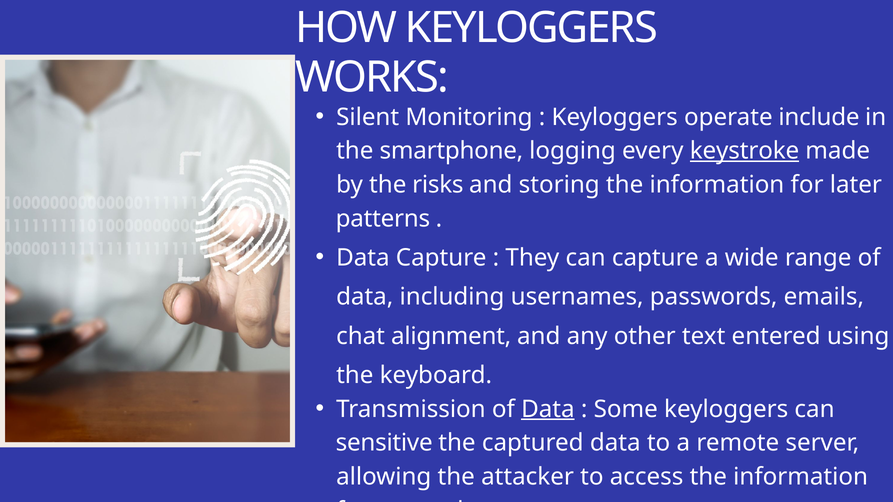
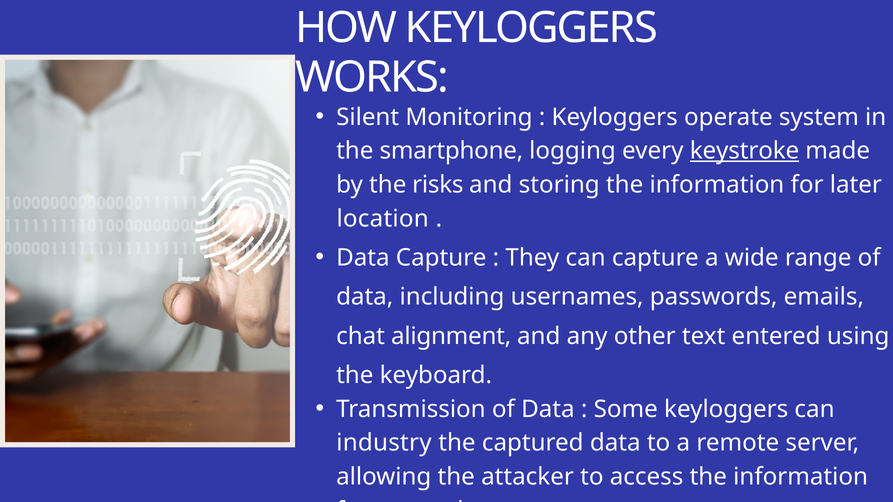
include: include -> system
patterns: patterns -> location
Data at (548, 409) underline: present -> none
sensitive: sensitive -> industry
